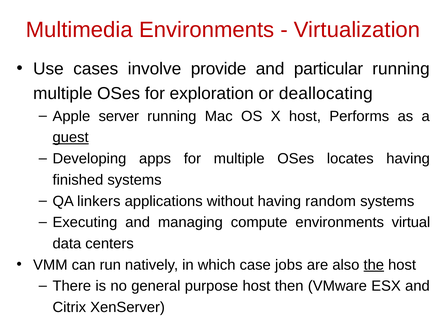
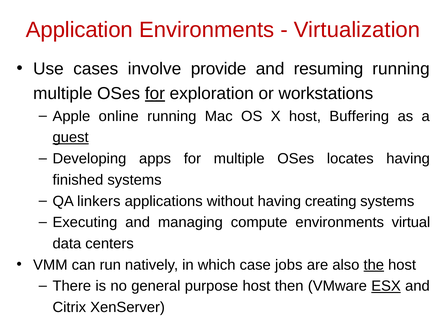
Multimedia: Multimedia -> Application
particular: particular -> resuming
for at (155, 94) underline: none -> present
deallocating: deallocating -> workstations
server: server -> online
Performs: Performs -> Buffering
random: random -> creating
ESX underline: none -> present
